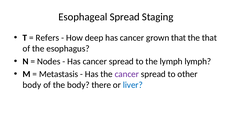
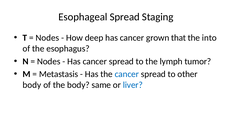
Refers at (47, 38): Refers -> Nodes
the that: that -> into
lymph lymph: lymph -> tumor
cancer at (127, 74) colour: purple -> blue
there: there -> same
